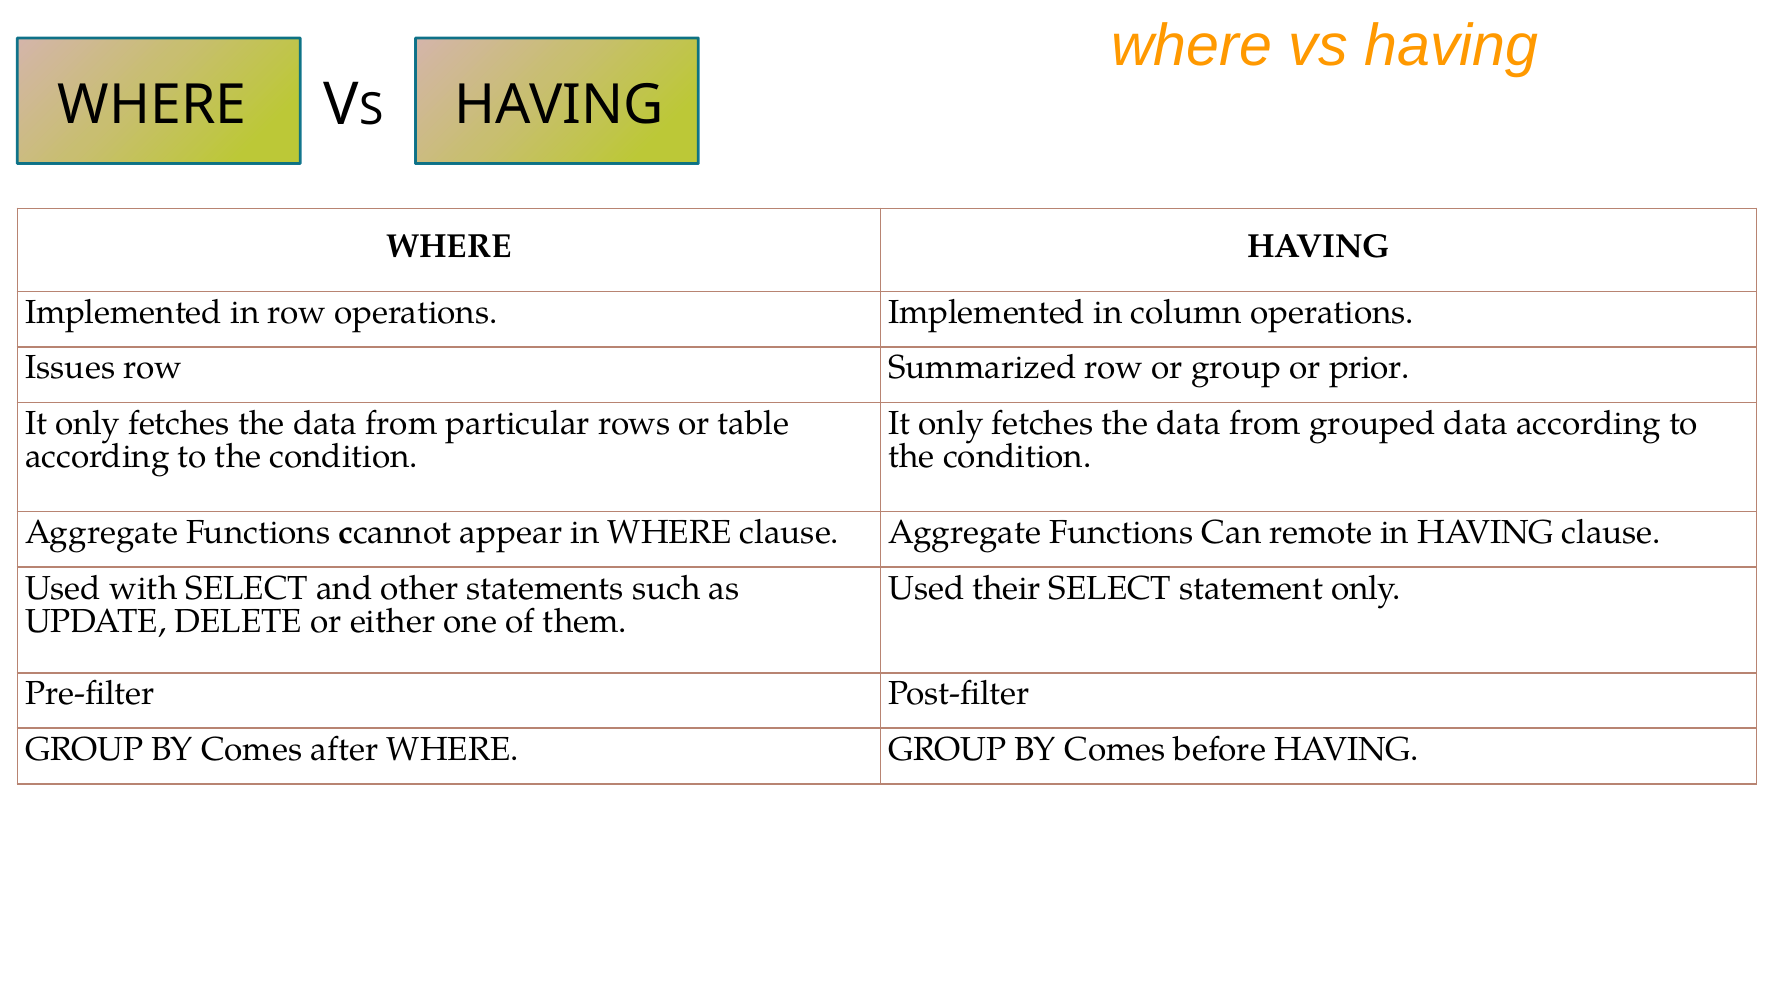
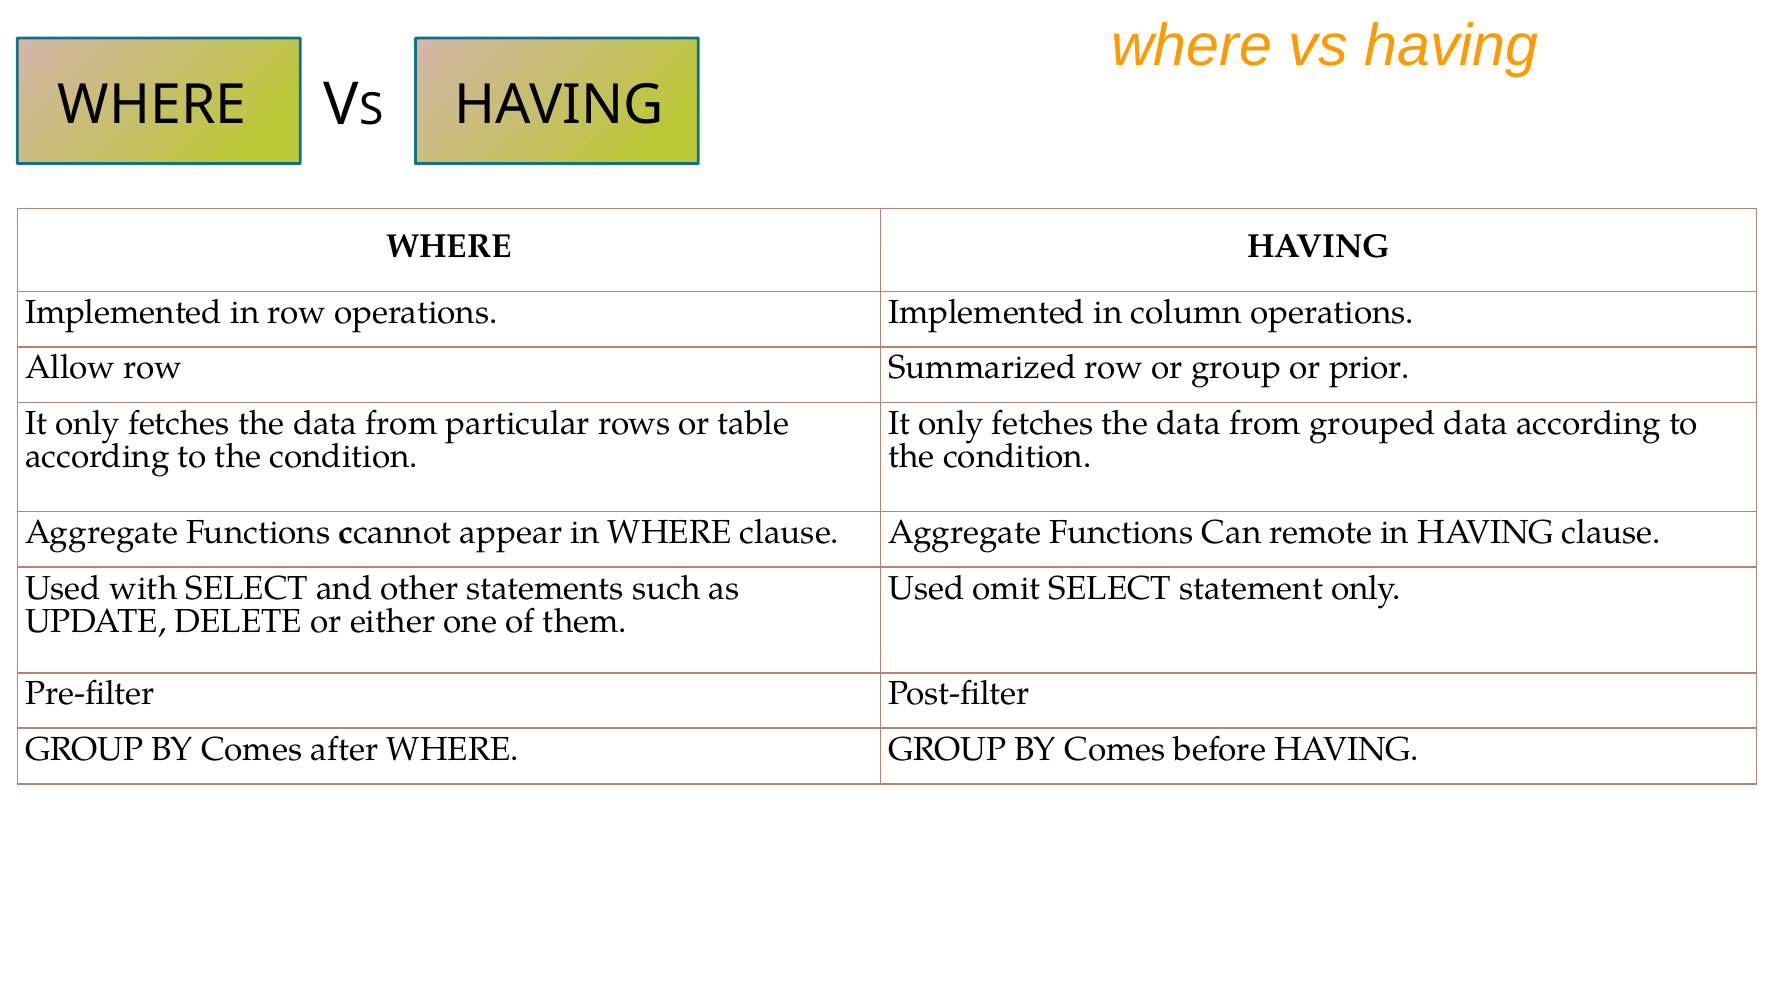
Issues: Issues -> Allow
their: their -> omit
